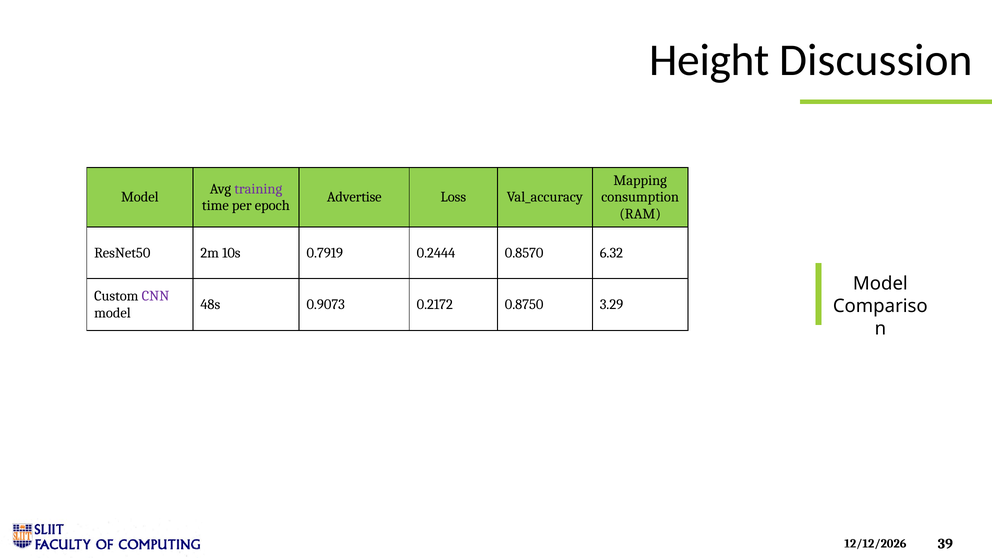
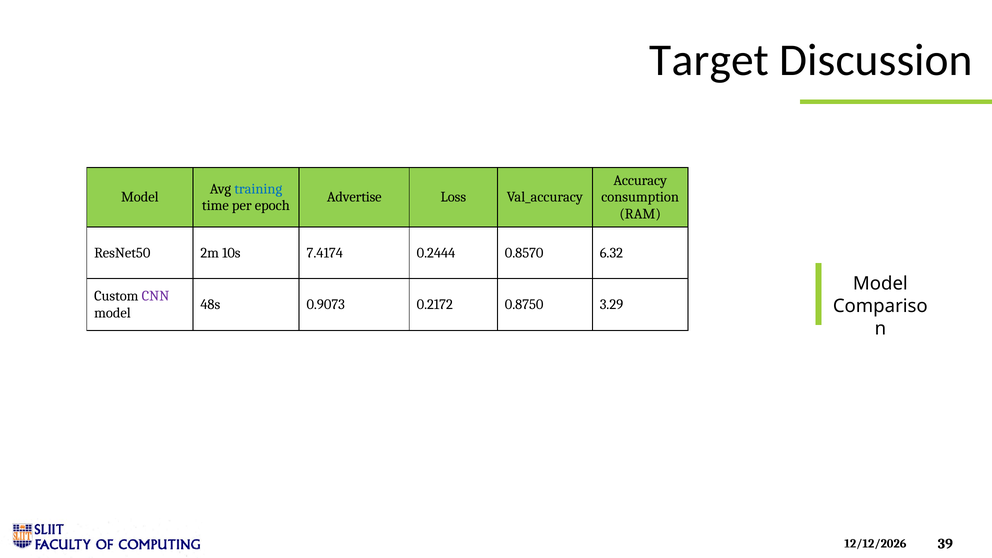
Height: Height -> Target
Mapping: Mapping -> Accuracy
training colour: purple -> blue
0.7919: 0.7919 -> 7.4174
